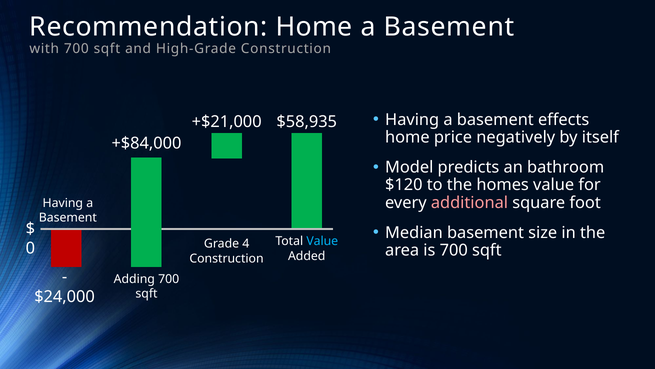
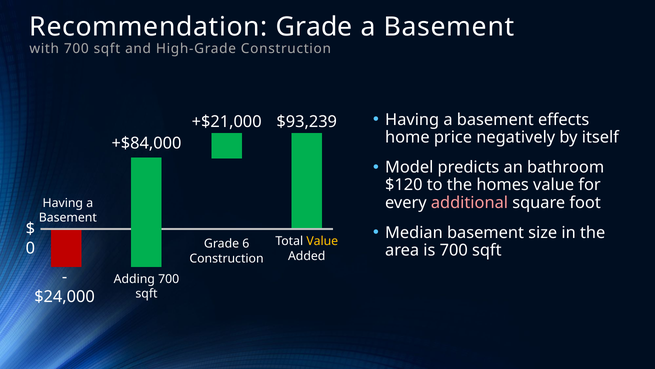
Recommendation Home: Home -> Grade
$58,935: $58,935 -> $93,239
Value at (322, 241) colour: light blue -> yellow
4: 4 -> 6
